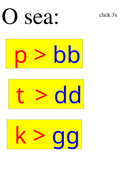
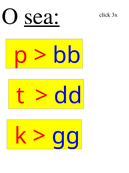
sea underline: none -> present
